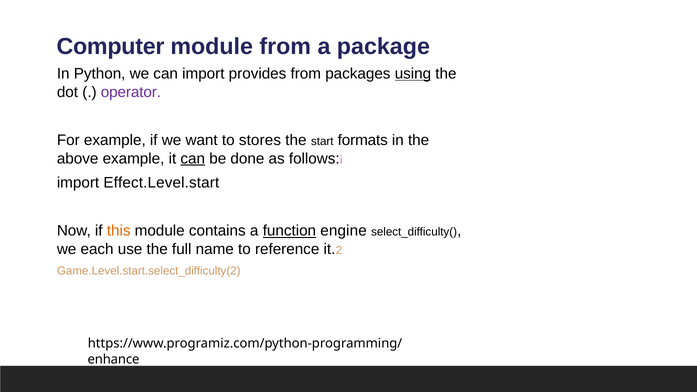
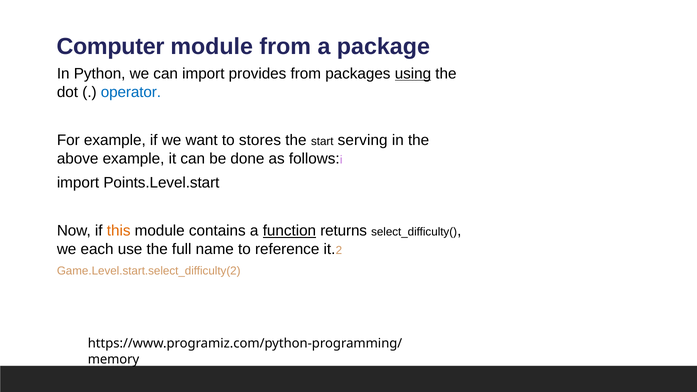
operator colour: purple -> blue
formats: formats -> serving
can at (193, 159) underline: present -> none
Effect.Level.start: Effect.Level.start -> Points.Level.start
engine: engine -> returns
enhance: enhance -> memory
